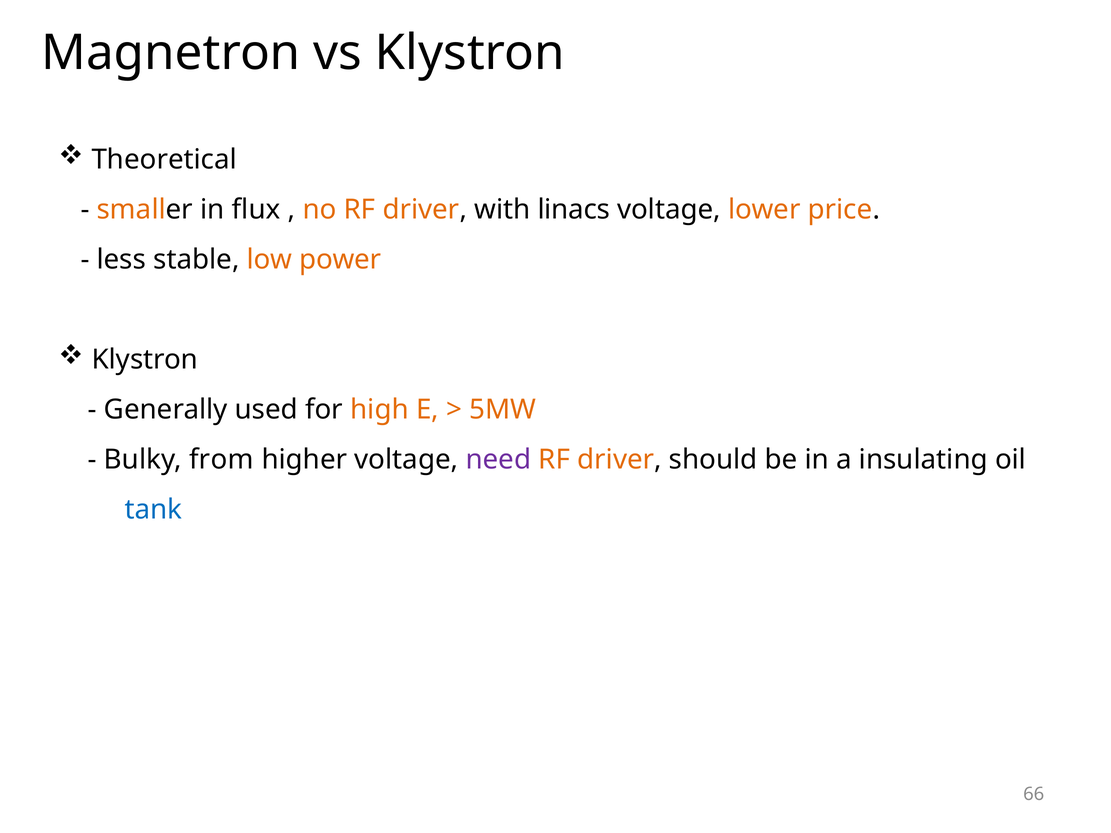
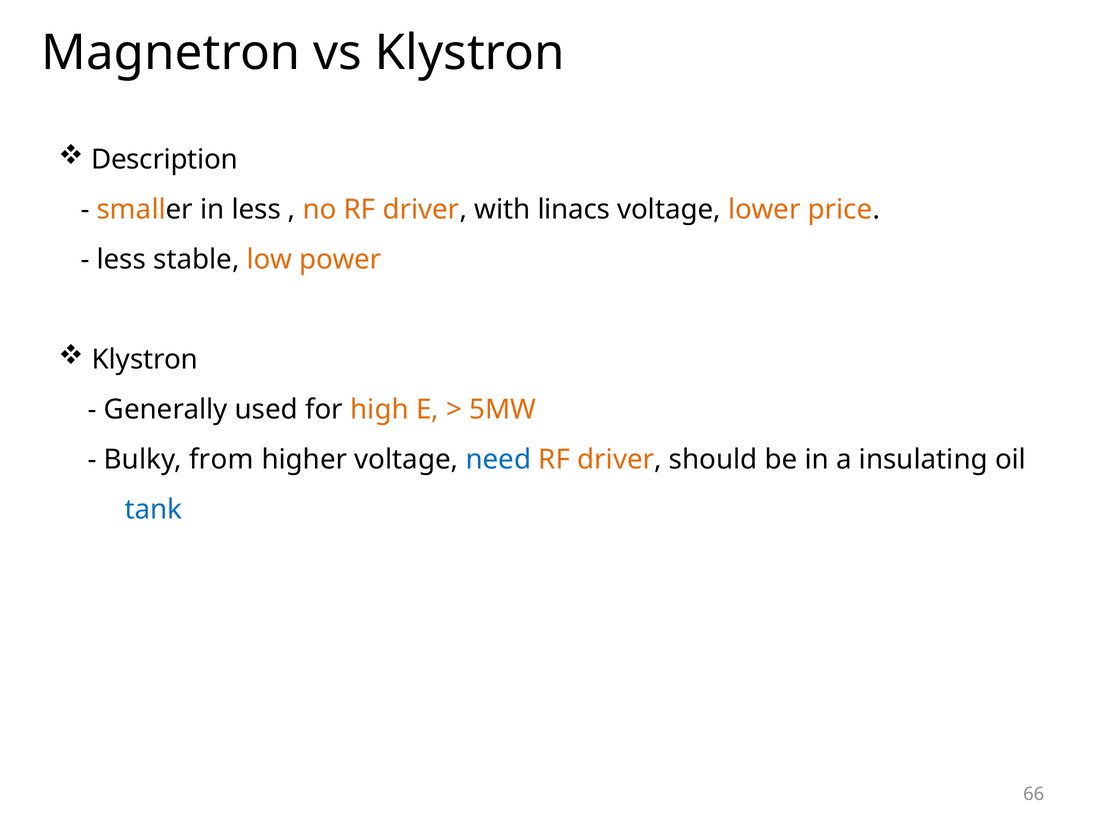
Theoretical: Theoretical -> Description
in flux: flux -> less
need colour: purple -> blue
